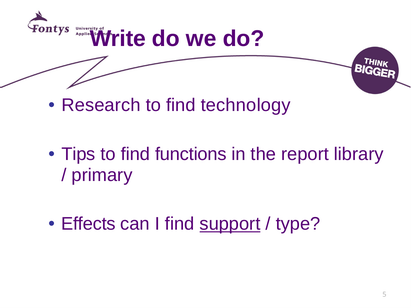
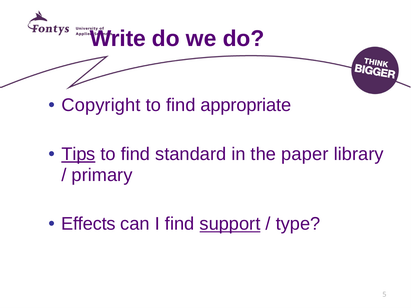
Research: Research -> Copyright
technology: technology -> appropriate
Tips underline: none -> present
functions: functions -> standard
report: report -> paper
